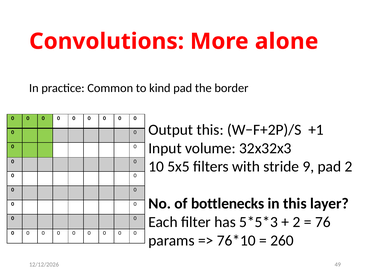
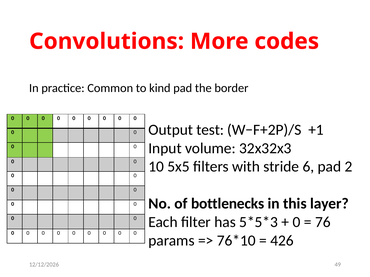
alone: alone -> codes
Output this: this -> test
9: 9 -> 6
2 at (296, 222): 2 -> 0
260: 260 -> 426
